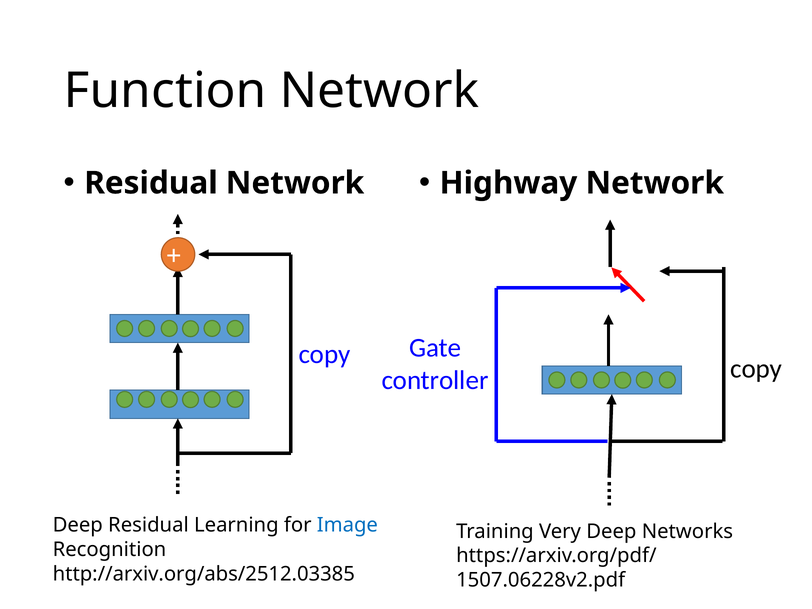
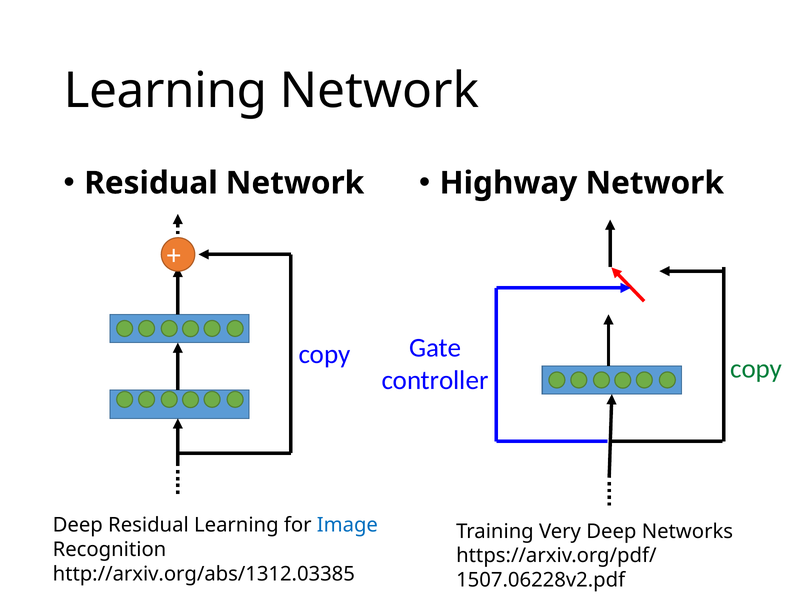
Function at (165, 91): Function -> Learning
copy at (756, 369) colour: black -> green
http://arxiv.org/abs/2512.03385: http://arxiv.org/abs/2512.03385 -> http://arxiv.org/abs/1312.03385
